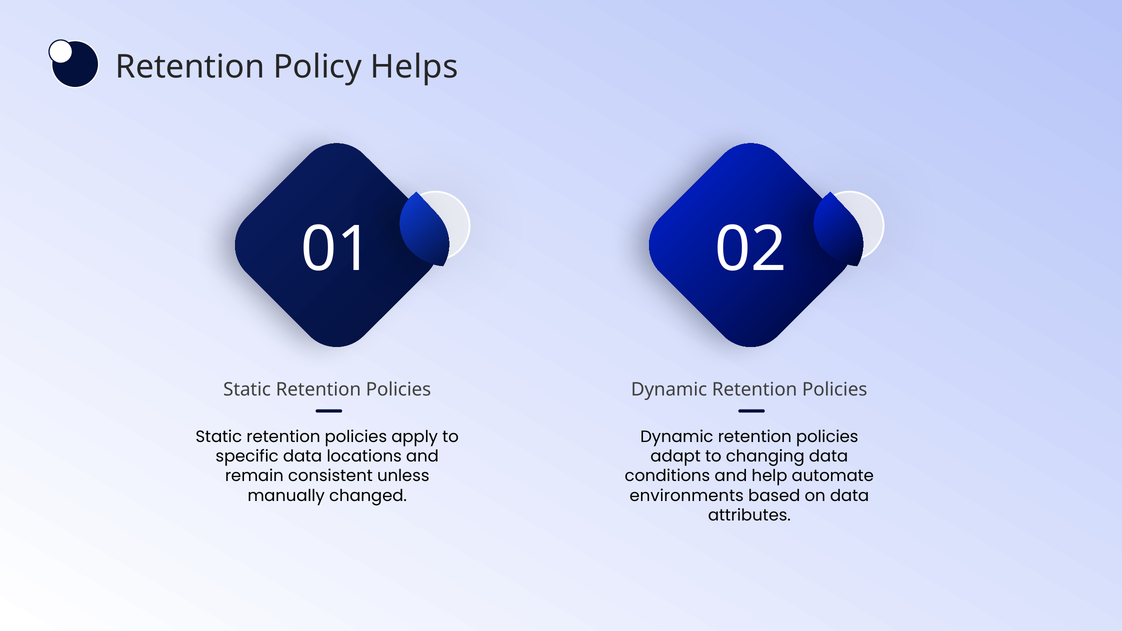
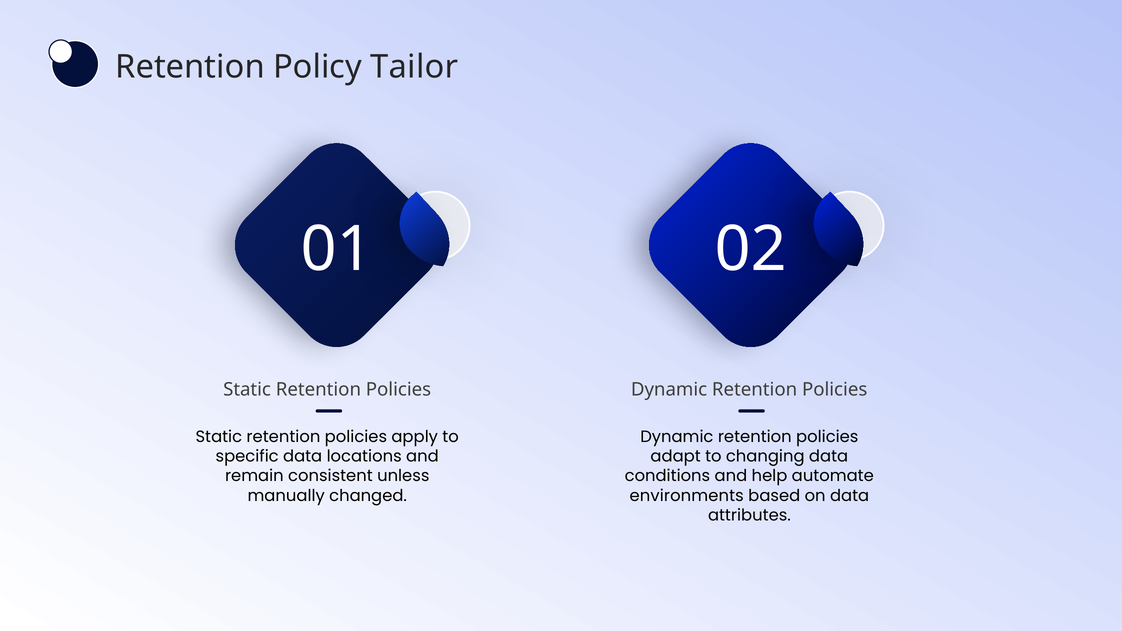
Helps: Helps -> Tailor
